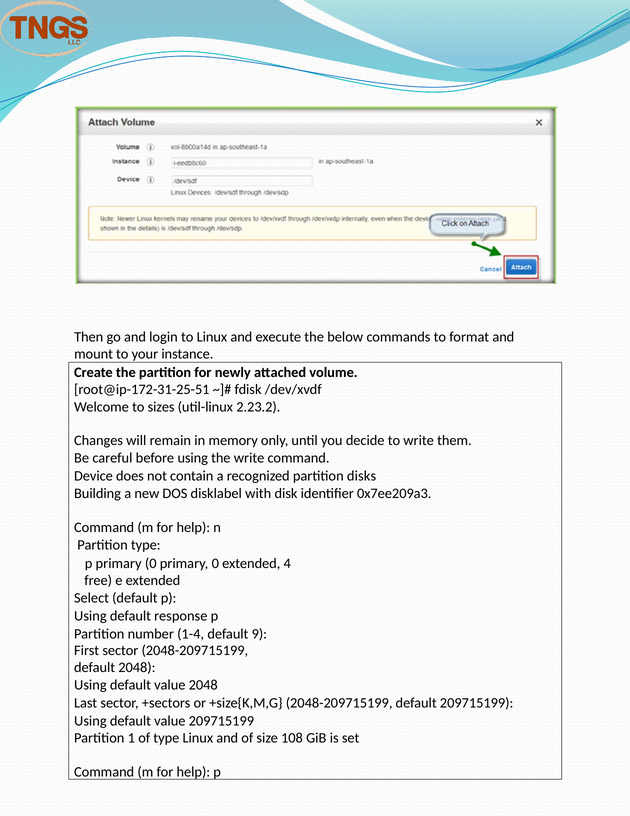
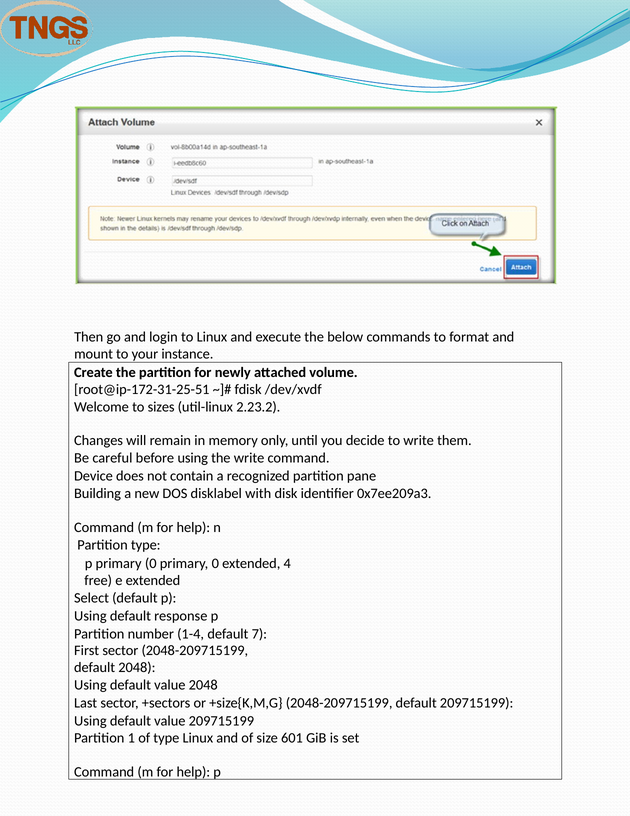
disks: disks -> pane
9: 9 -> 7
108: 108 -> 601
